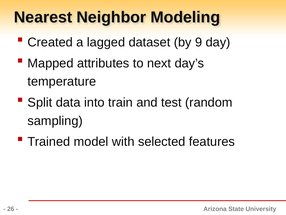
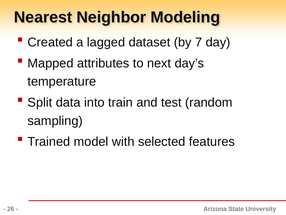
9: 9 -> 7
